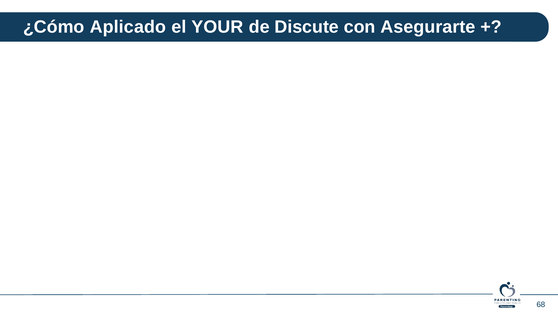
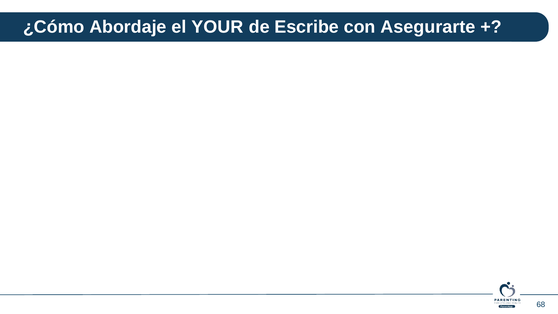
Aplicado: Aplicado -> Abordaje
Discute: Discute -> Escribe
